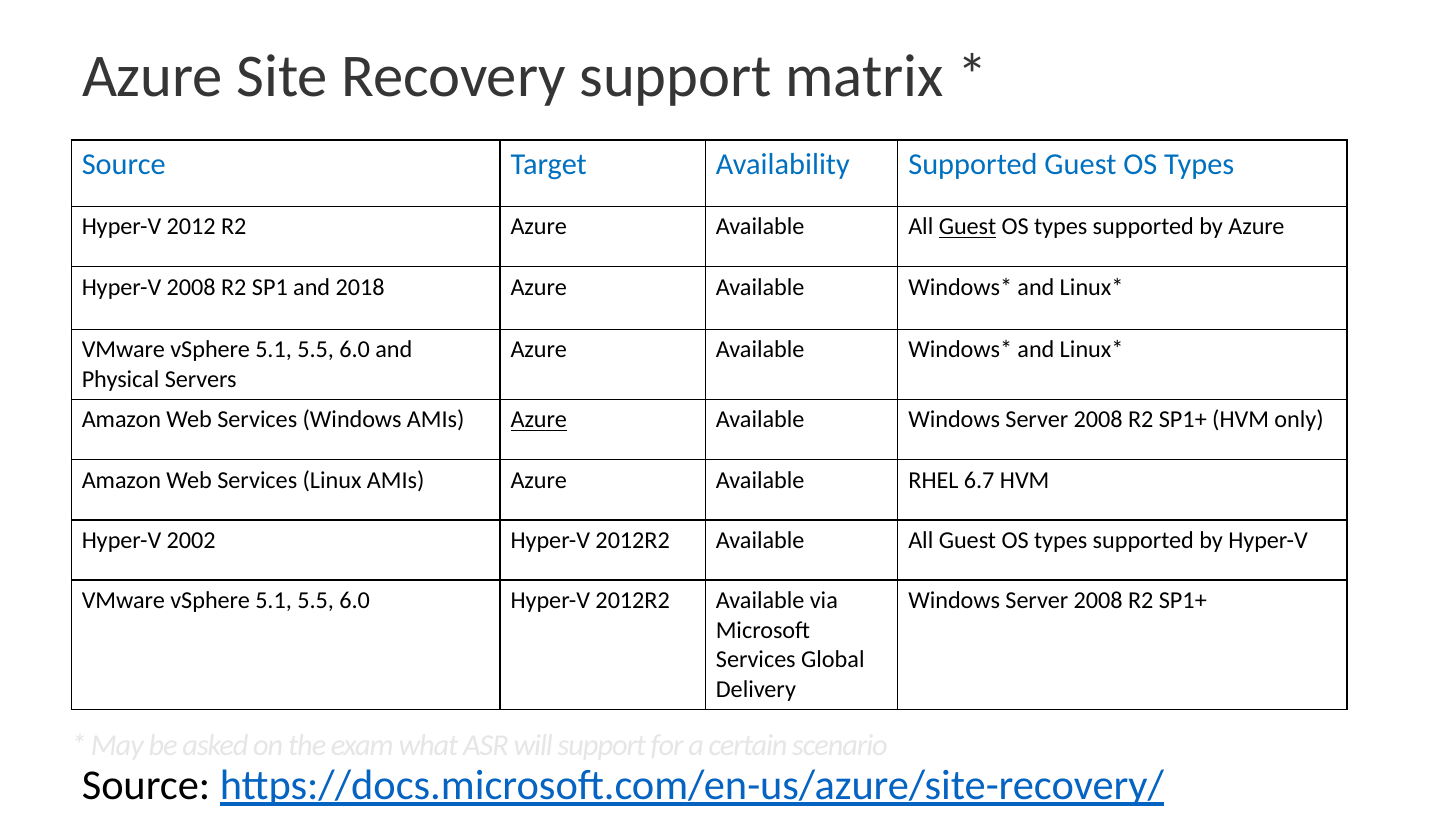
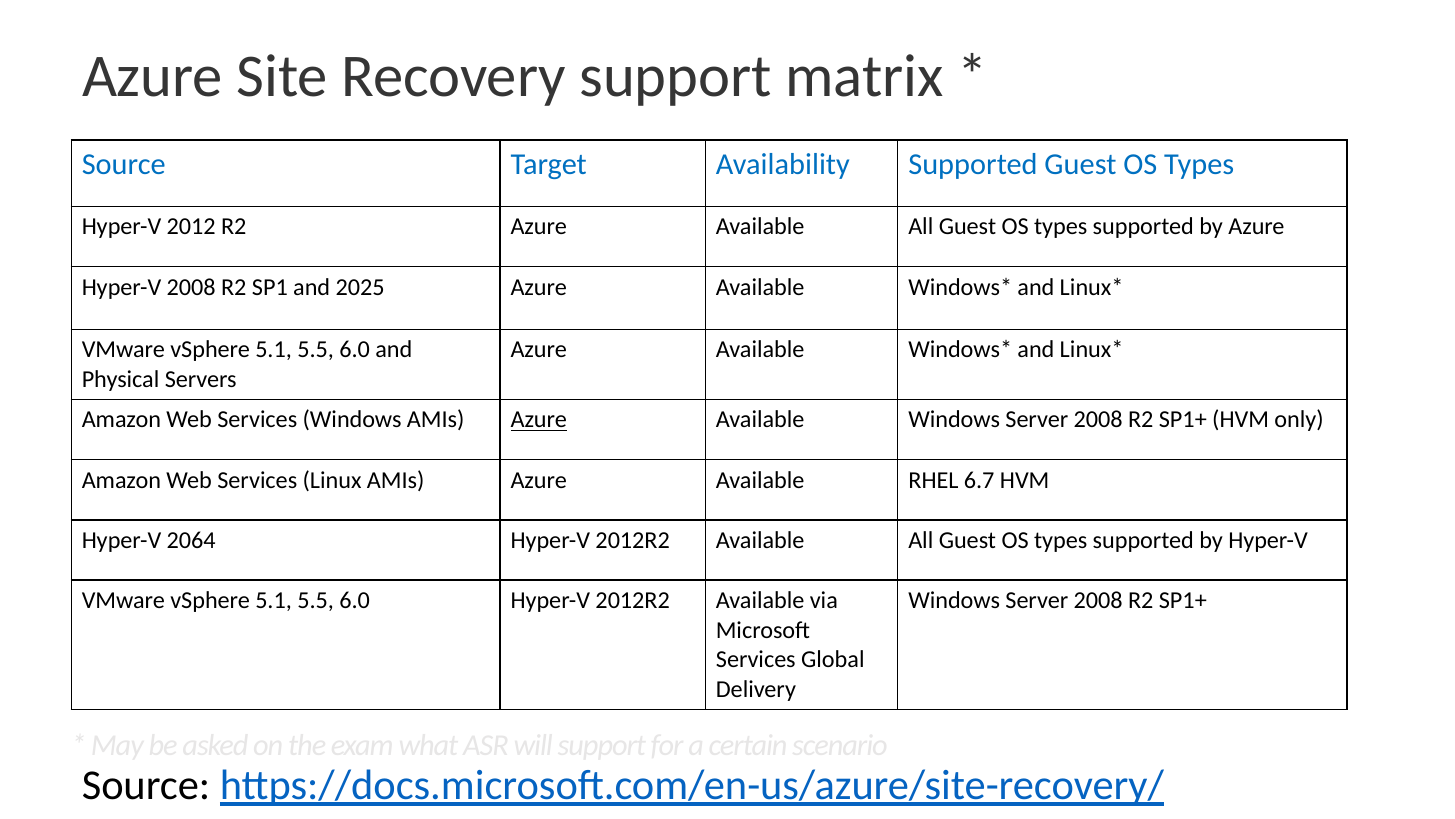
Guest at (968, 227) underline: present -> none
2018: 2018 -> 2025
2002: 2002 -> 2064
